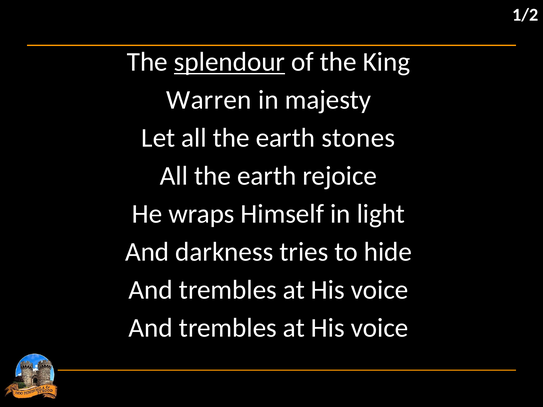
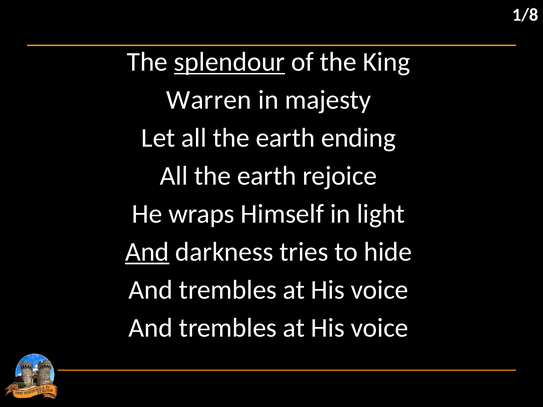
1/2: 1/2 -> 1/8
stones: stones -> ending
And at (147, 252) underline: none -> present
